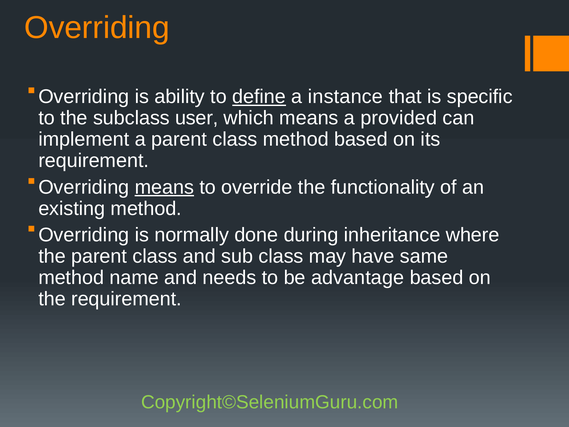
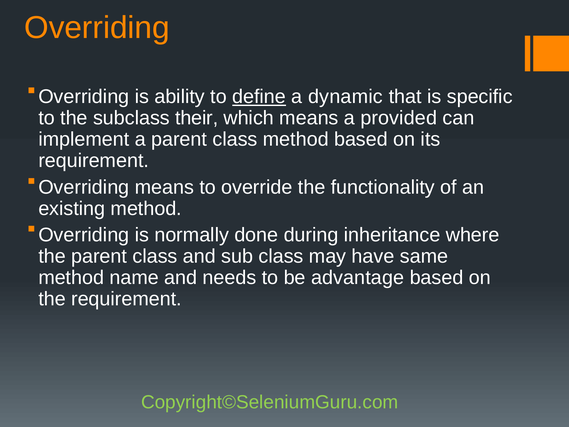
instance: instance -> dynamic
user: user -> their
means at (164, 187) underline: present -> none
